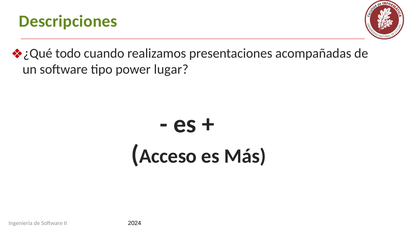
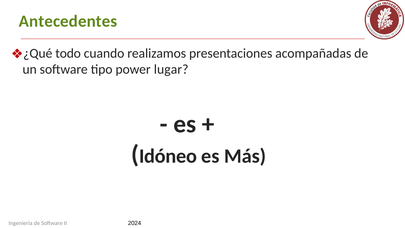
Descripciones: Descripciones -> Antecedentes
Acceso: Acceso -> Idóneo
